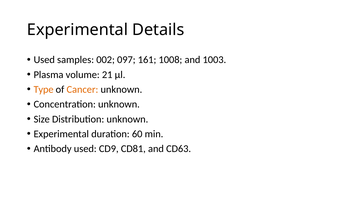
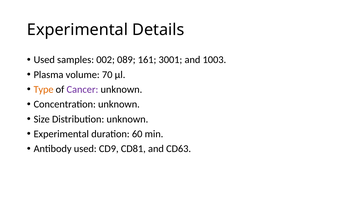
097: 097 -> 089
1008: 1008 -> 3001
21: 21 -> 70
Cancer colour: orange -> purple
